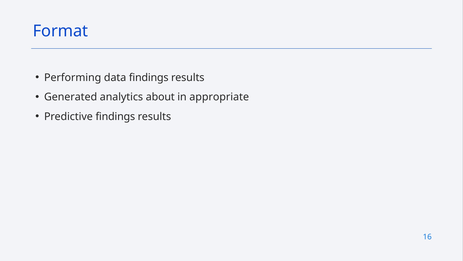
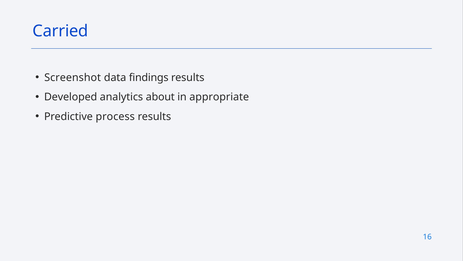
Format: Format -> Carried
Performing: Performing -> Screenshot
Generated: Generated -> Developed
Predictive findings: findings -> process
